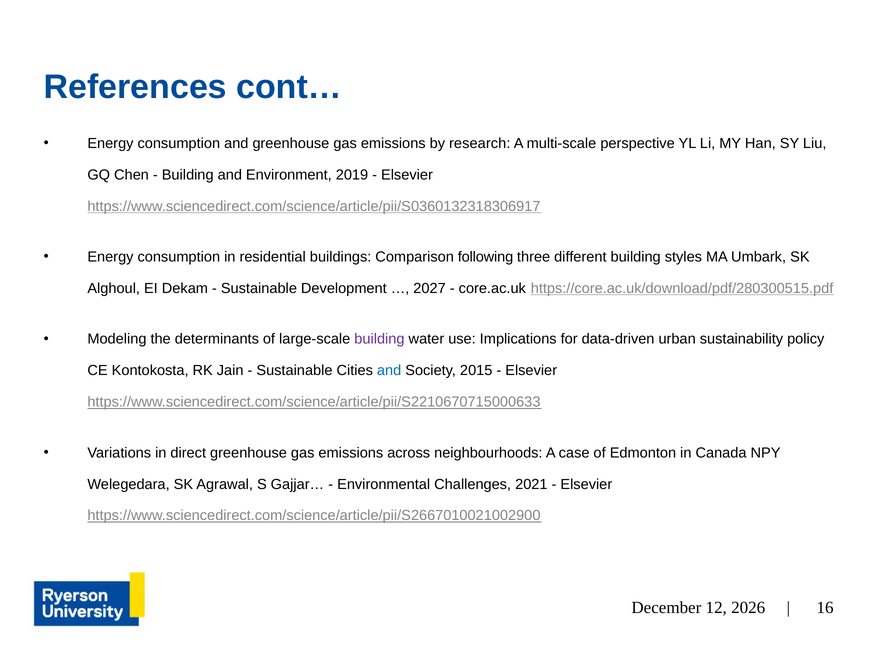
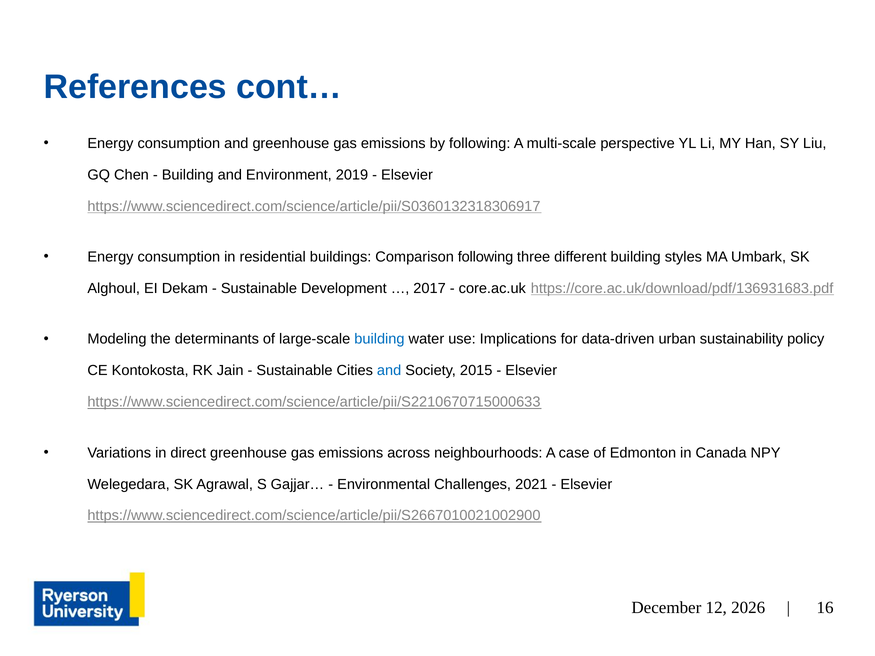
by research: research -> following
2027: 2027 -> 2017
https://core.ac.uk/download/pdf/280300515.pdf: https://core.ac.uk/download/pdf/280300515.pdf -> https://core.ac.uk/download/pdf/136931683.pdf
building at (379, 339) colour: purple -> blue
